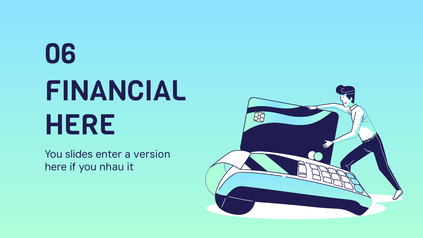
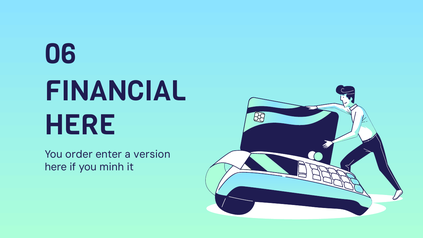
slides: slides -> order
nhau: nhau -> minh
